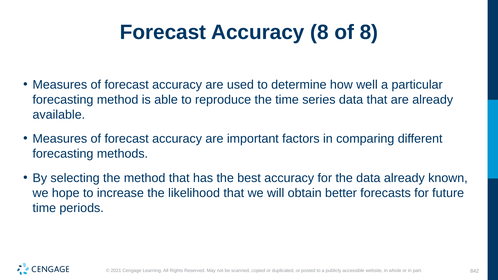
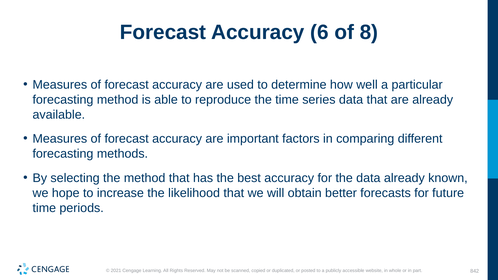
Accuracy 8: 8 -> 6
